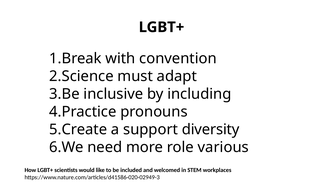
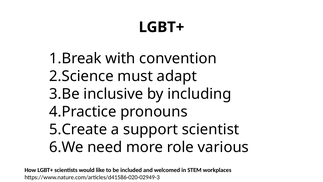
diversity: diversity -> scientist
